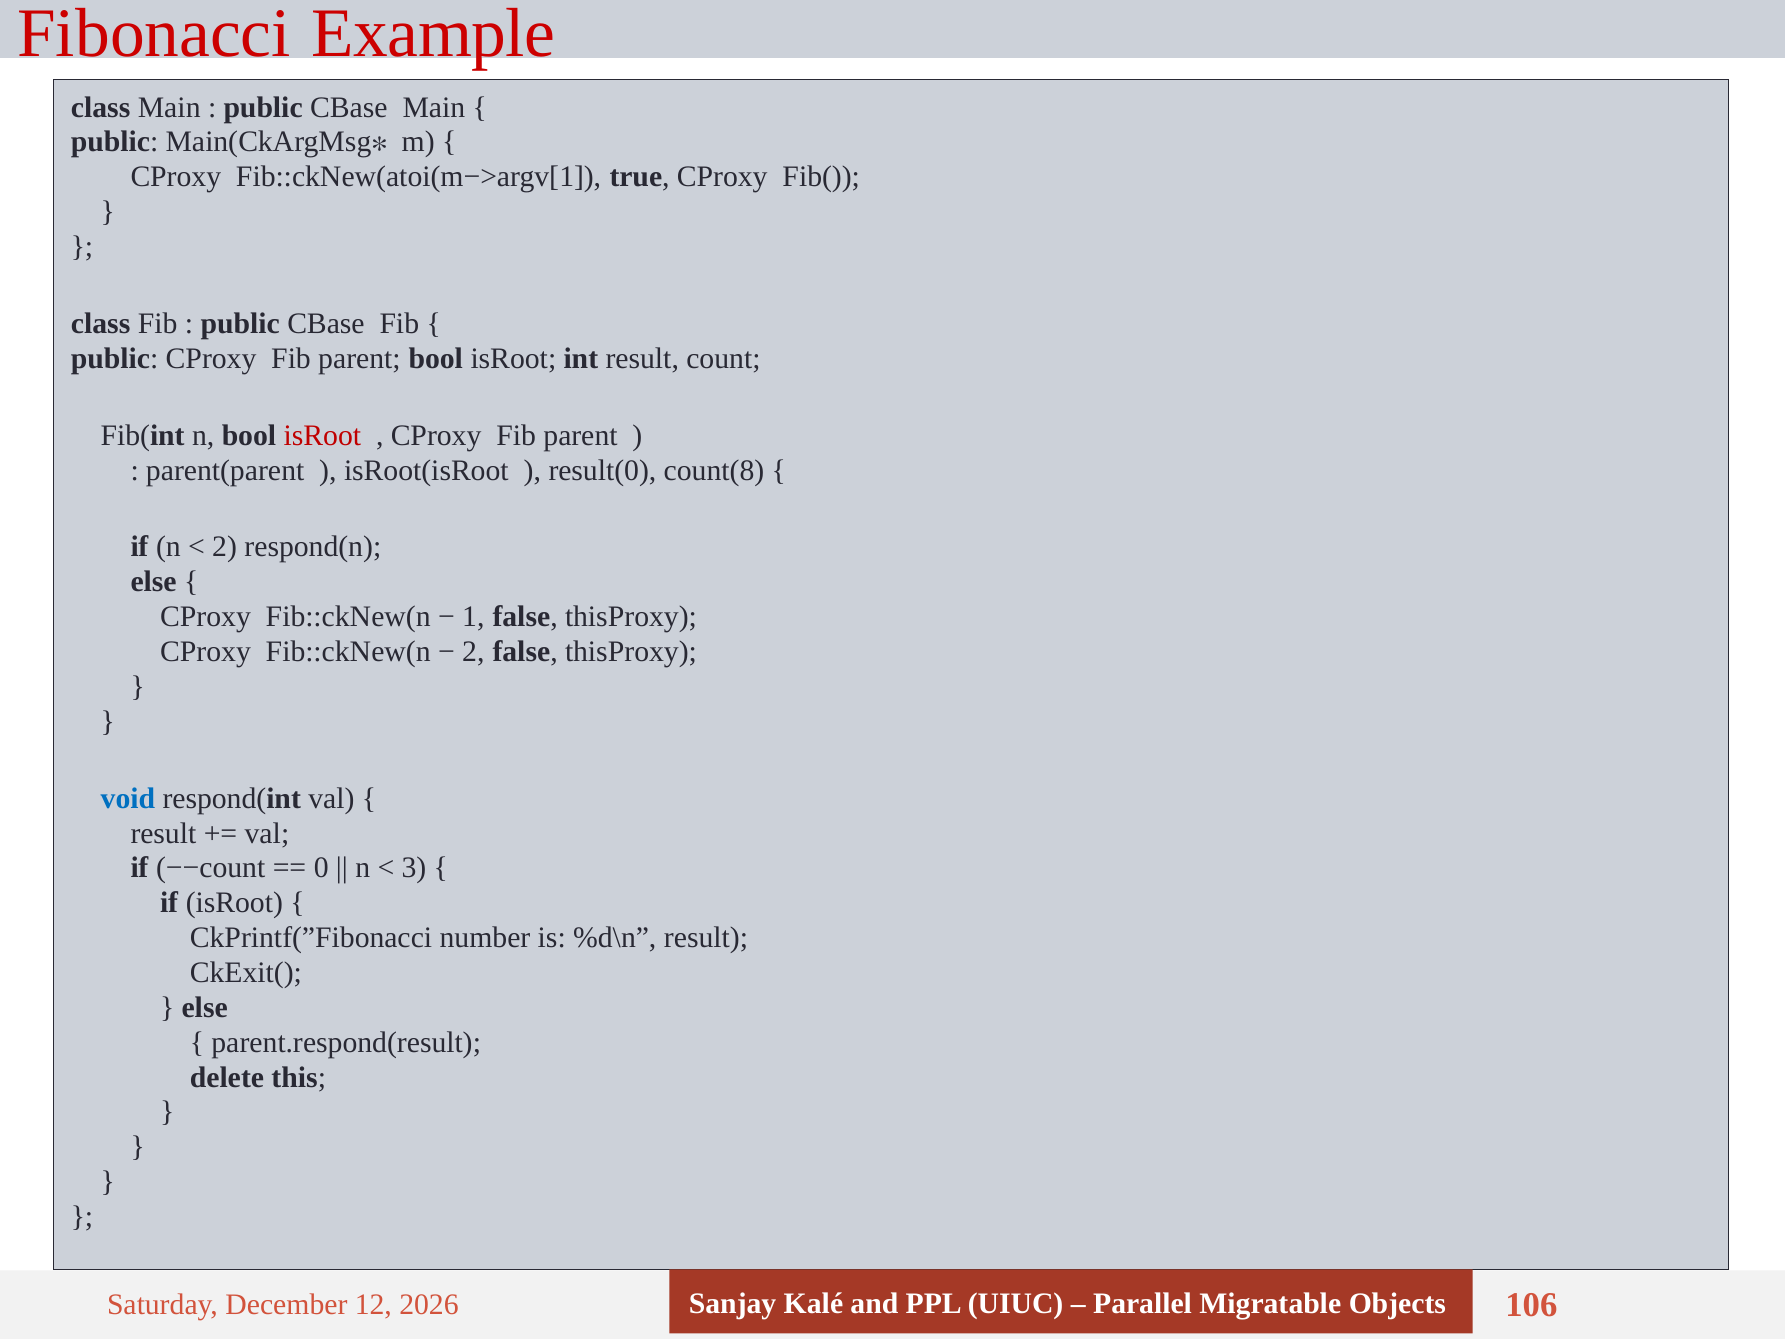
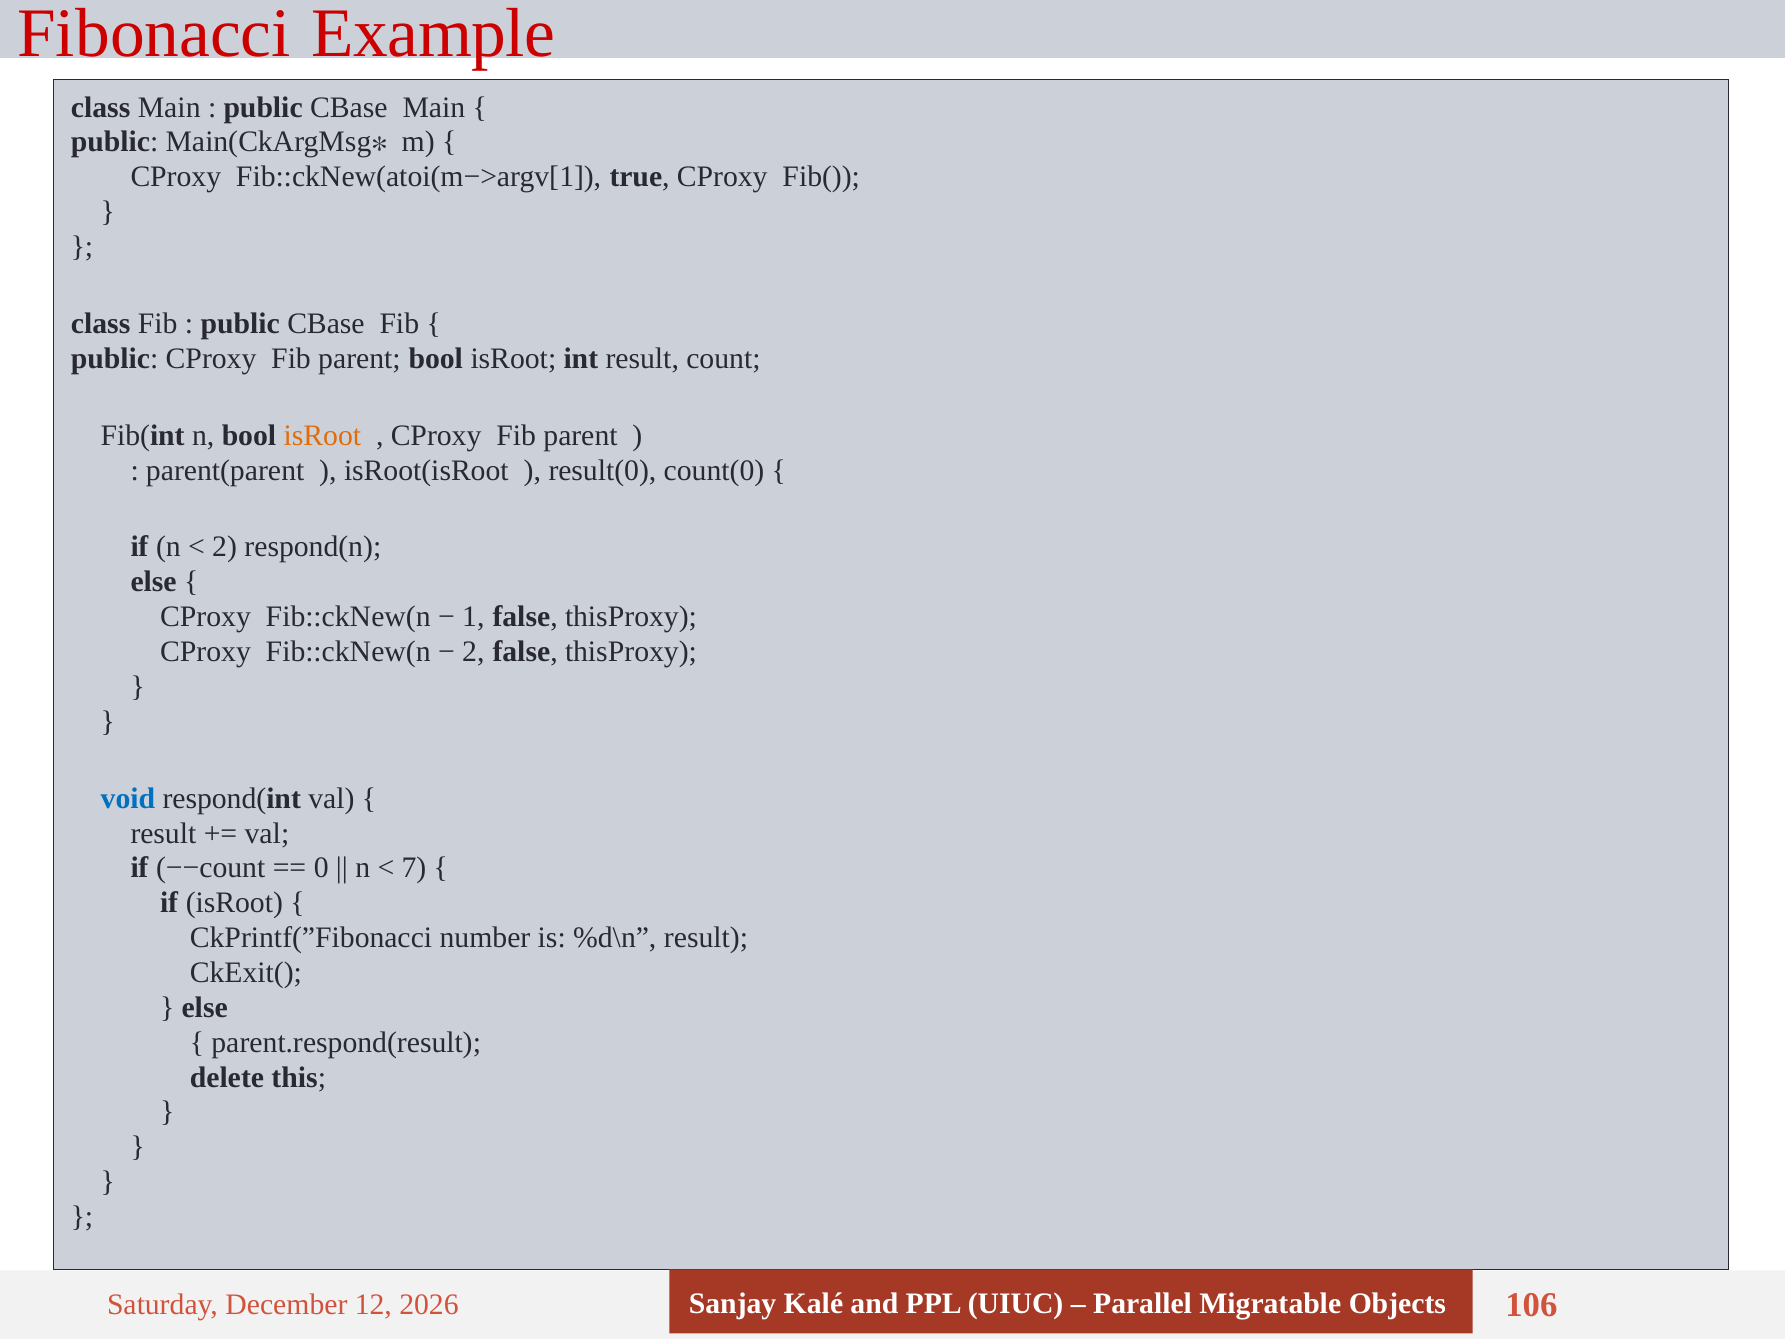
isRoot at (322, 435) colour: red -> orange
count(8: count(8 -> count(0
3: 3 -> 7
